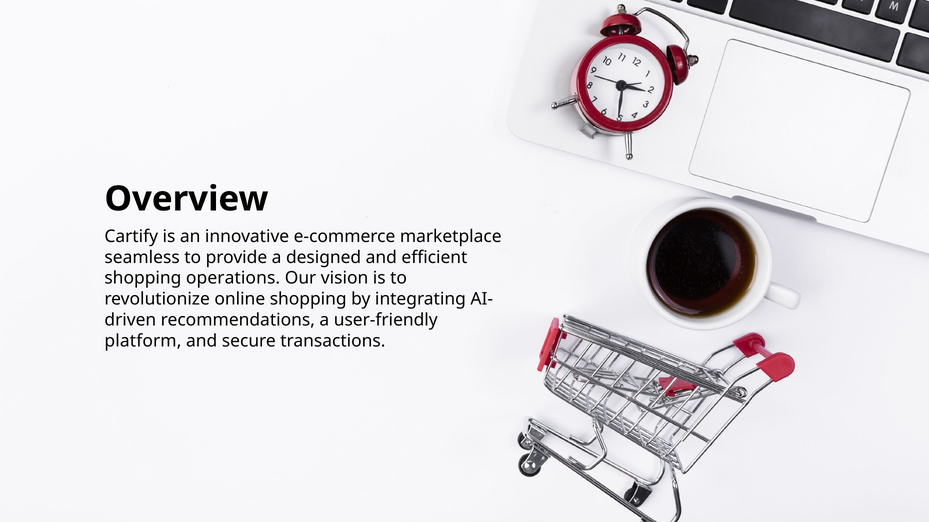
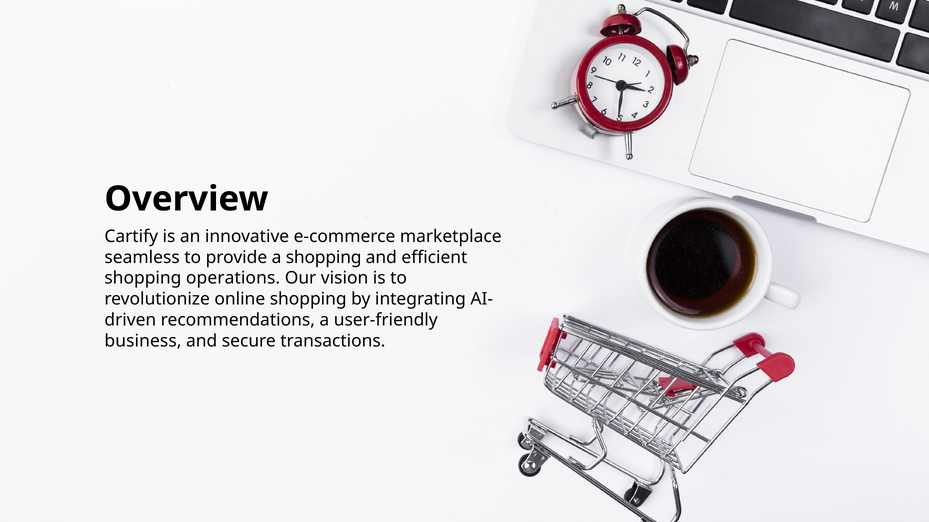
a designed: designed -> shopping
platform: platform -> business
